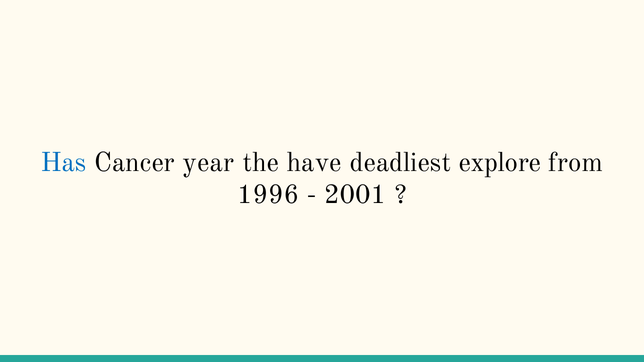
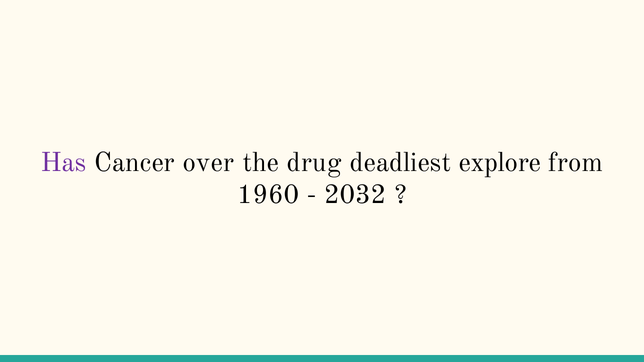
Has colour: blue -> purple
year: year -> over
have: have -> drug
1996: 1996 -> 1960
2001: 2001 -> 2032
